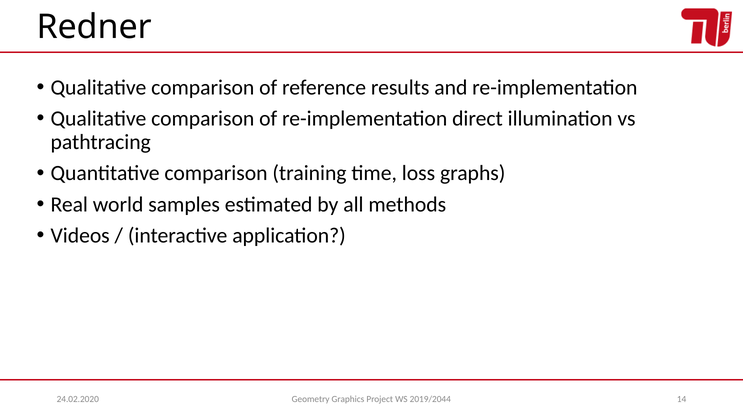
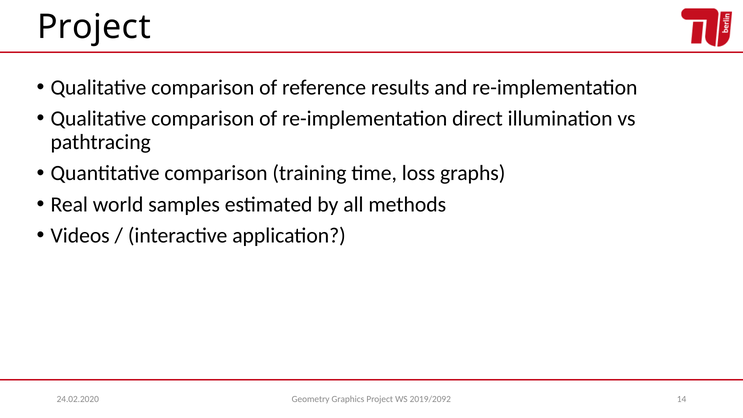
Redner at (94, 27): Redner -> Project
2019/2044: 2019/2044 -> 2019/2092
